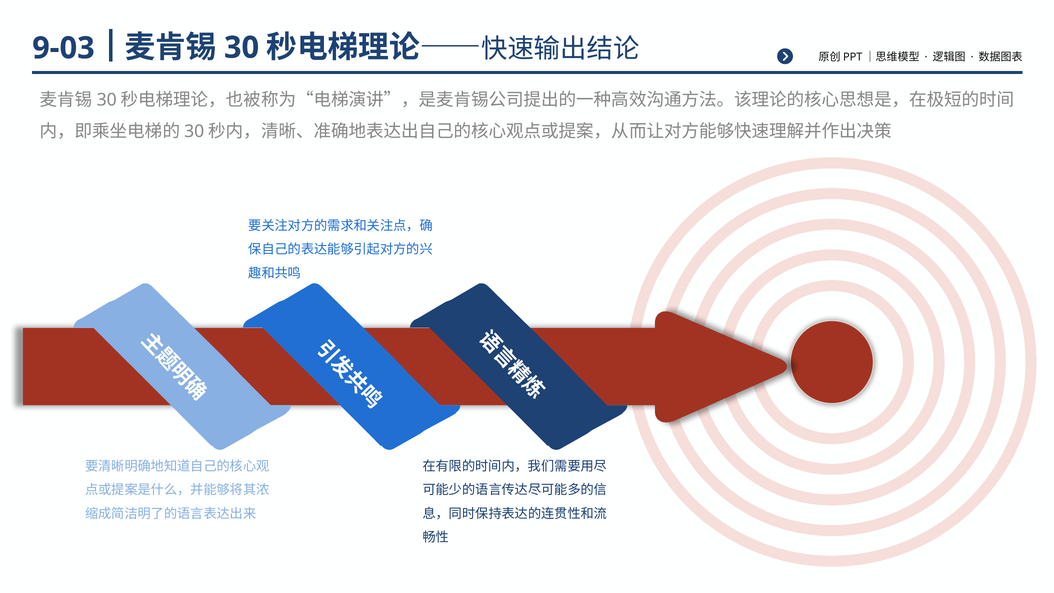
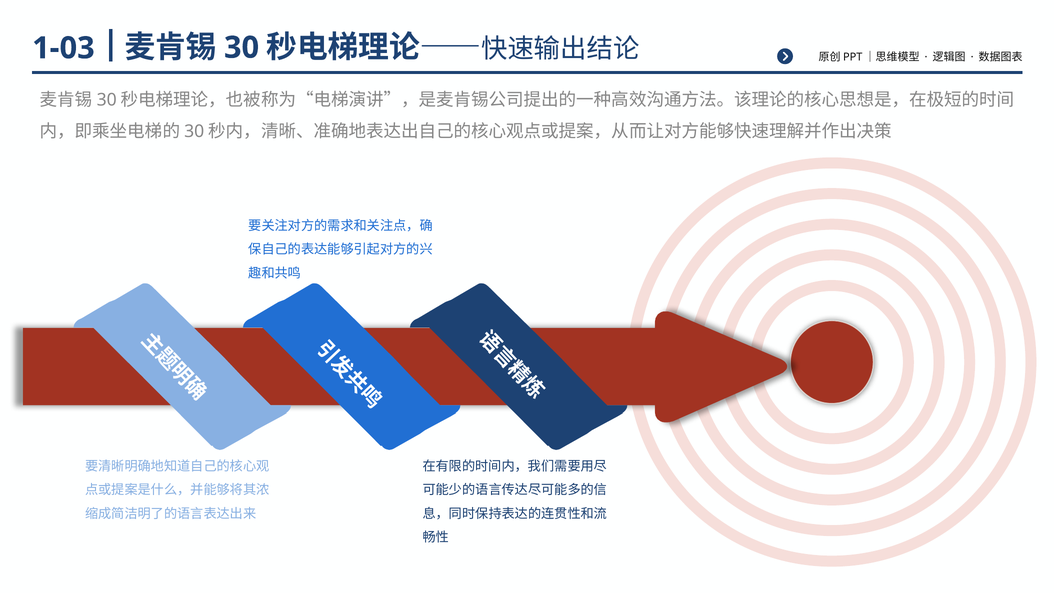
9-03: 9-03 -> 1-03
